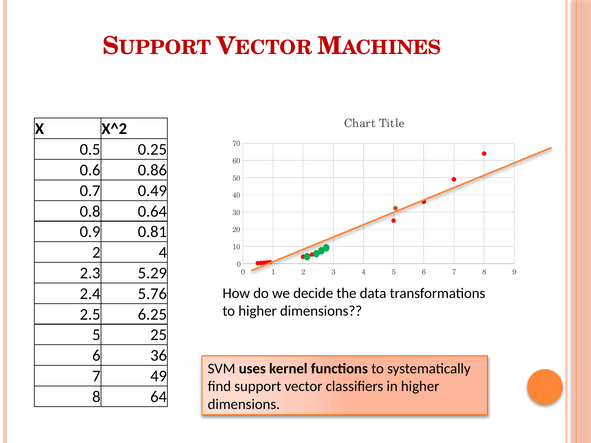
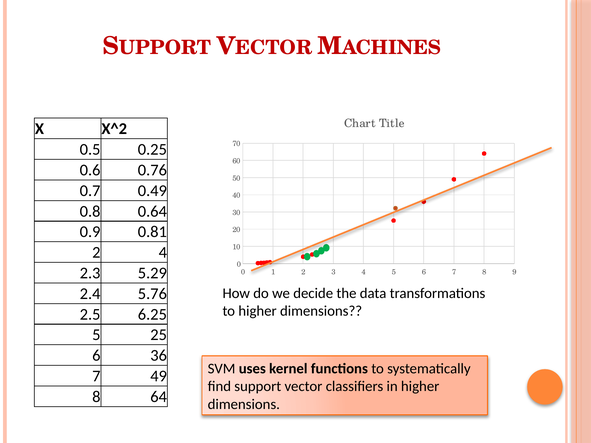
0.86: 0.86 -> 0.76
